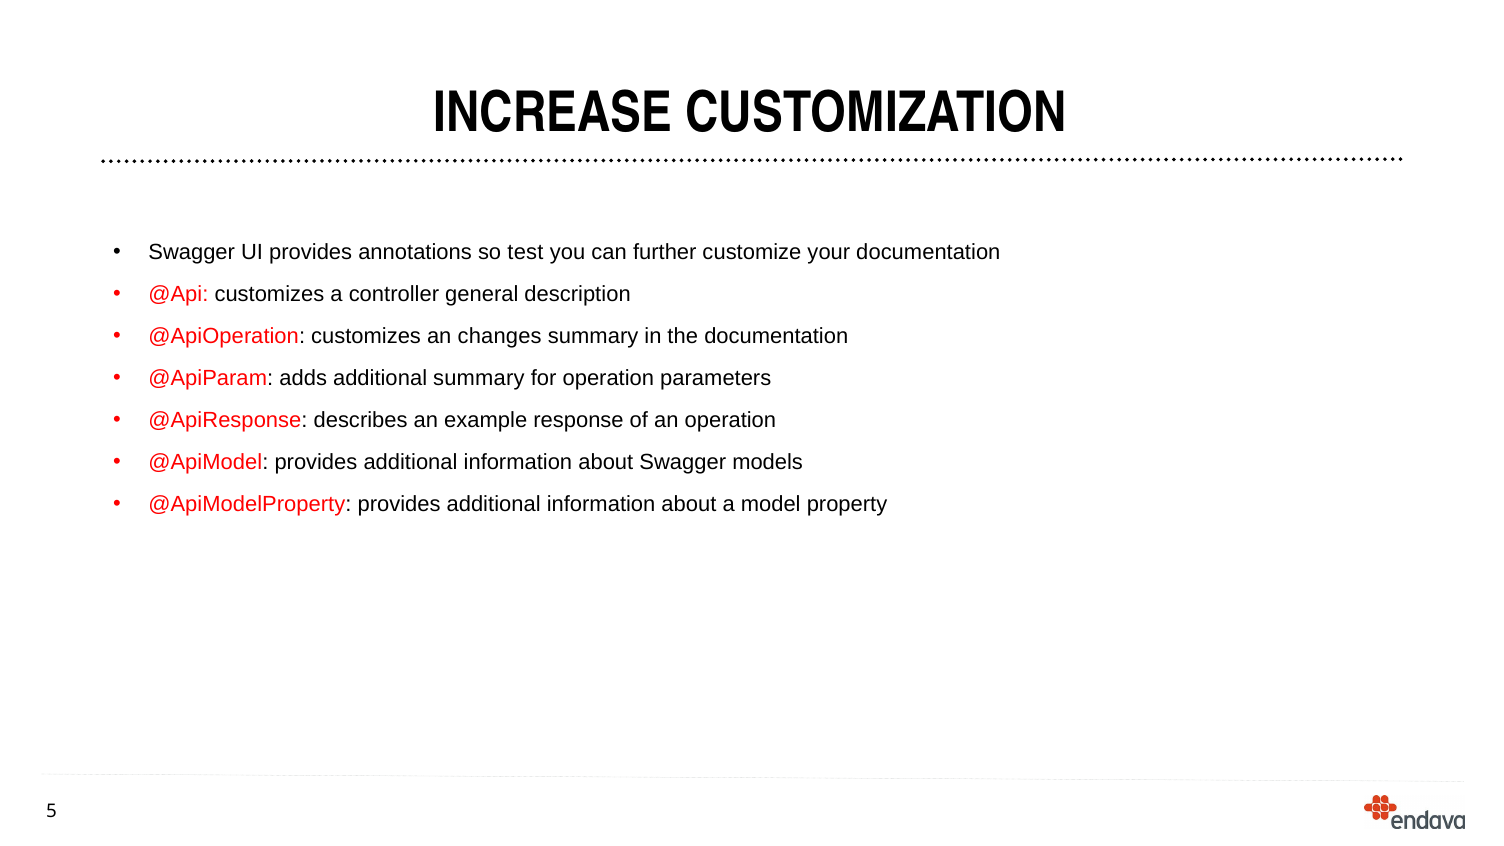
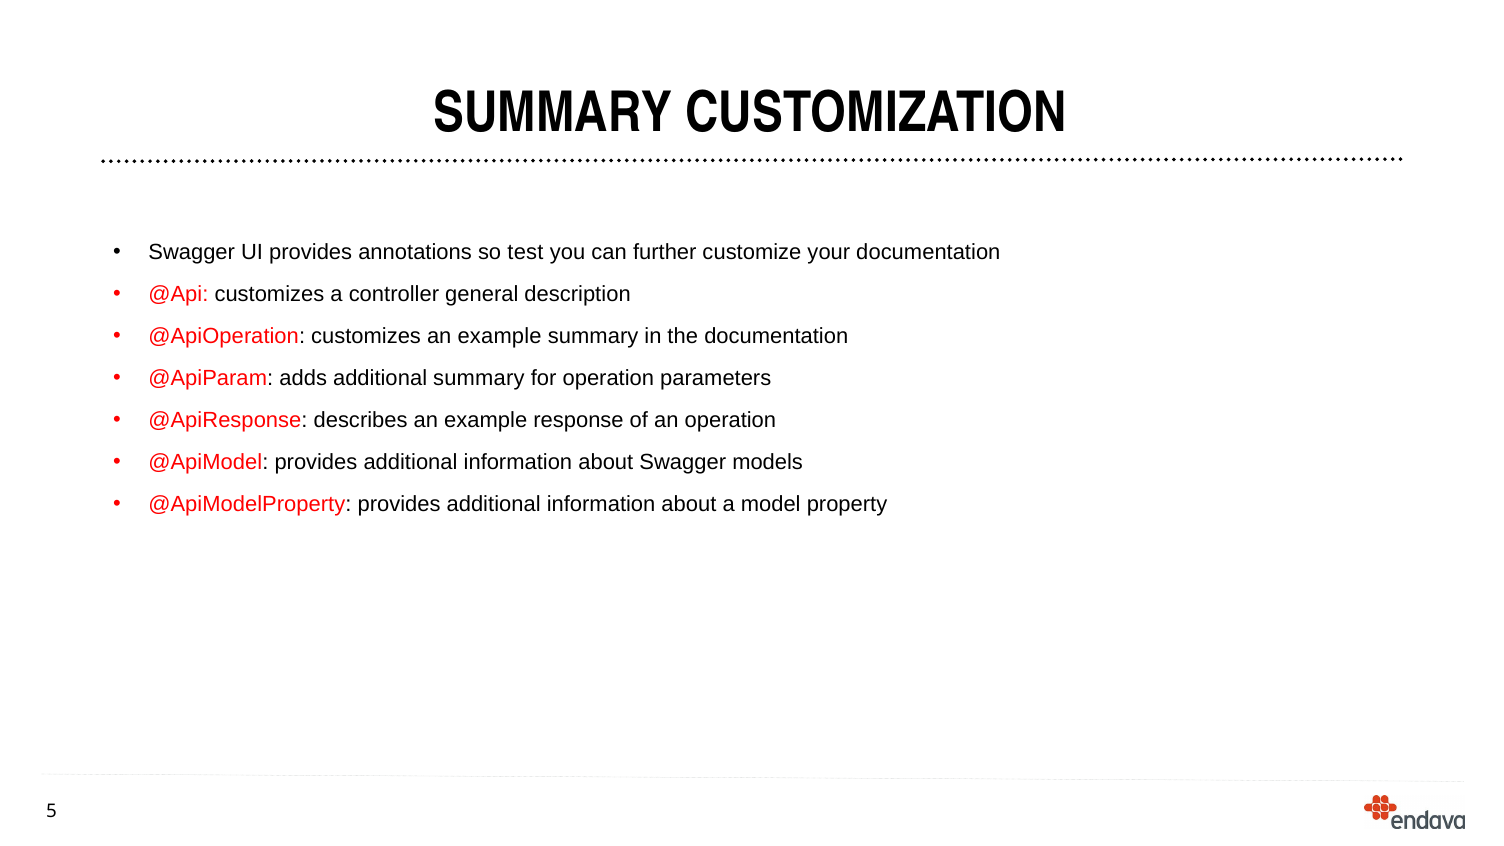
INCREASE at (553, 112): INCREASE -> SUMMARY
customizes an changes: changes -> example
